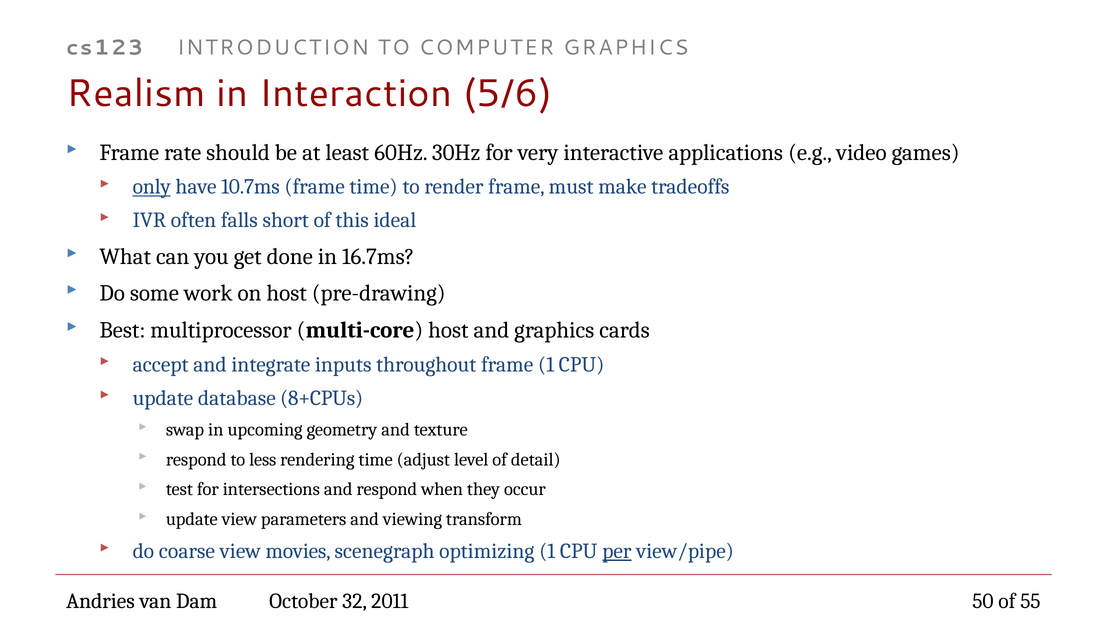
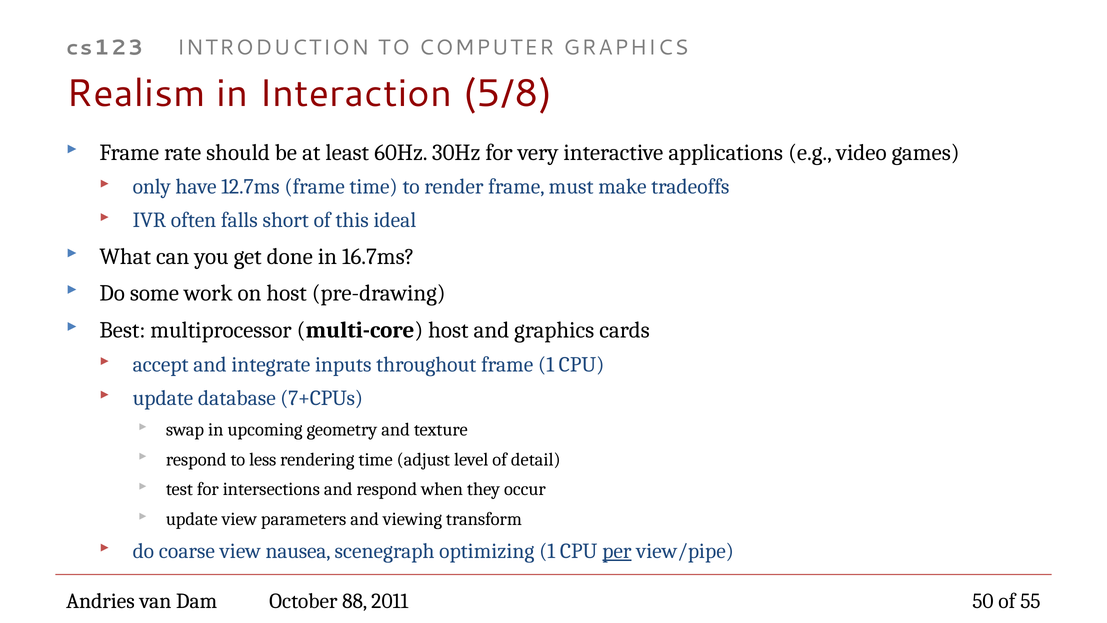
5/6: 5/6 -> 5/8
only underline: present -> none
10.7ms: 10.7ms -> 12.7ms
8+CPUs: 8+CPUs -> 7+CPUs
movies: movies -> nausea
32: 32 -> 88
